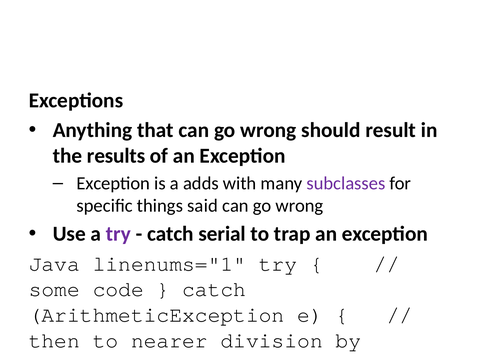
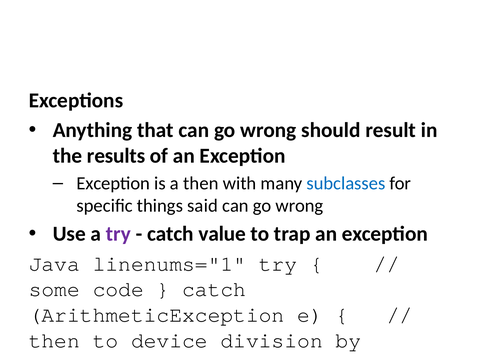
a adds: adds -> then
subclasses colour: purple -> blue
serial: serial -> value
nearer: nearer -> device
